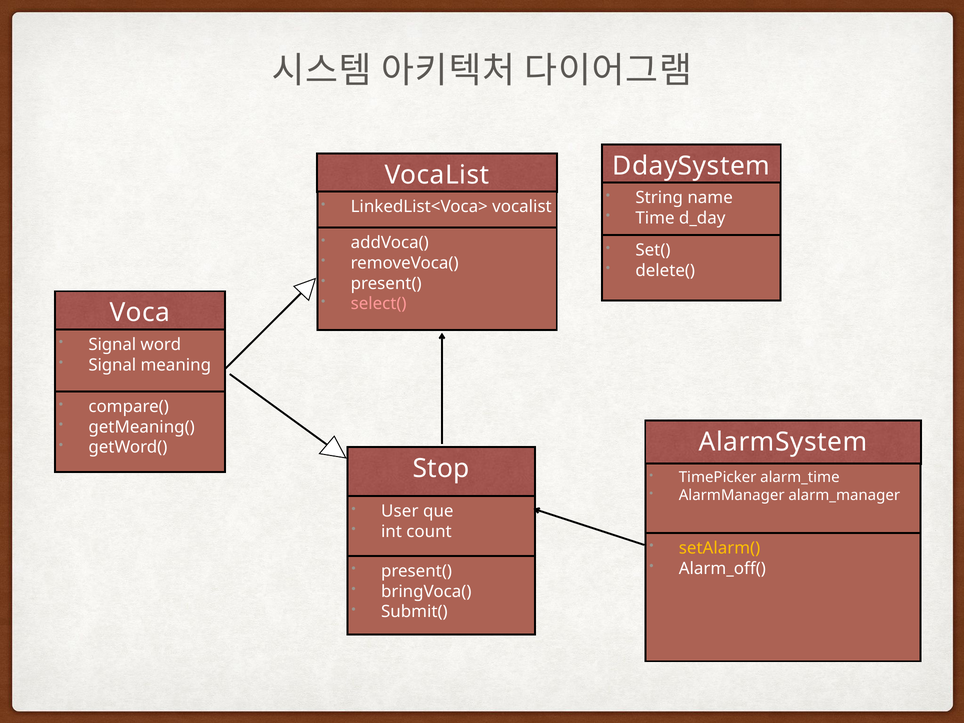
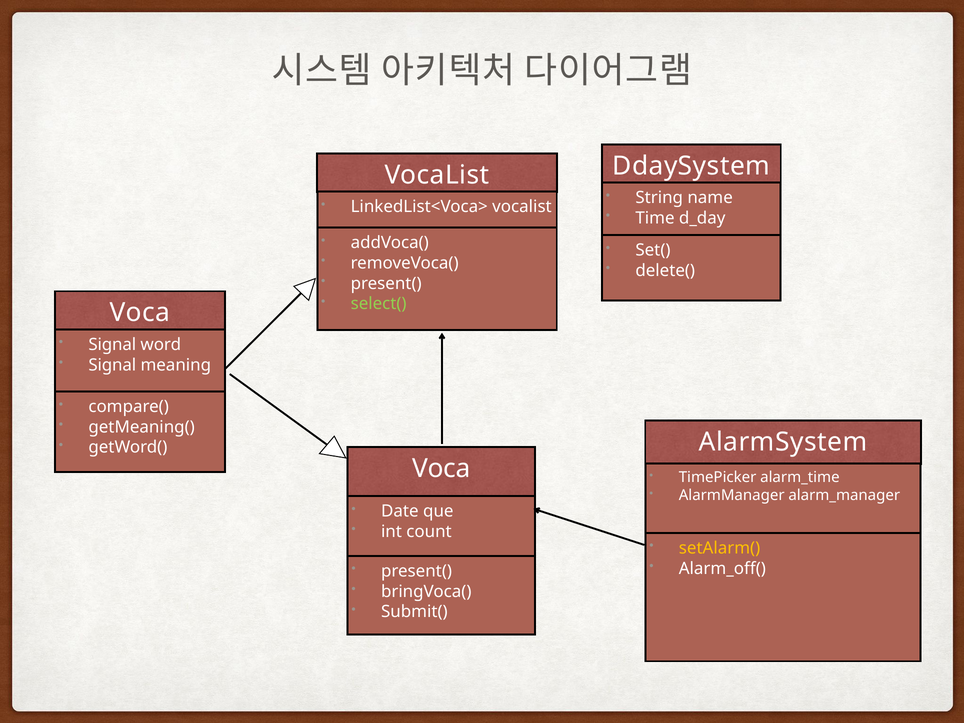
select( colour: pink -> light green
Stop at (441, 468): Stop -> Voca
User: User -> Date
